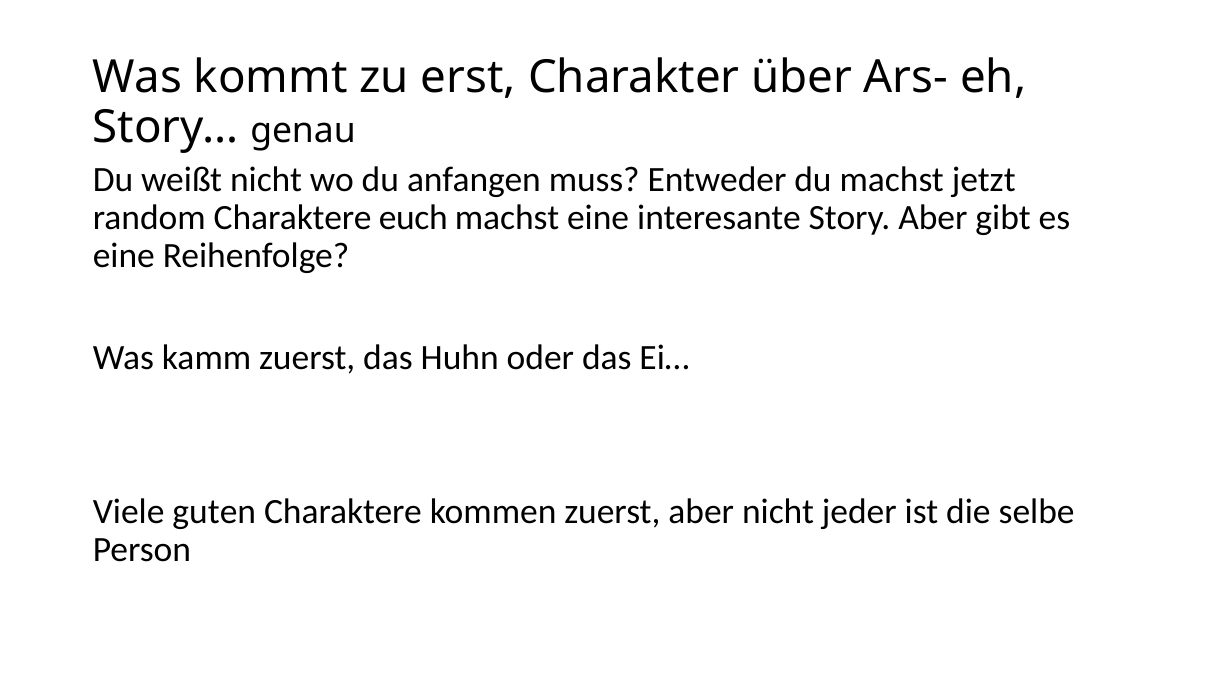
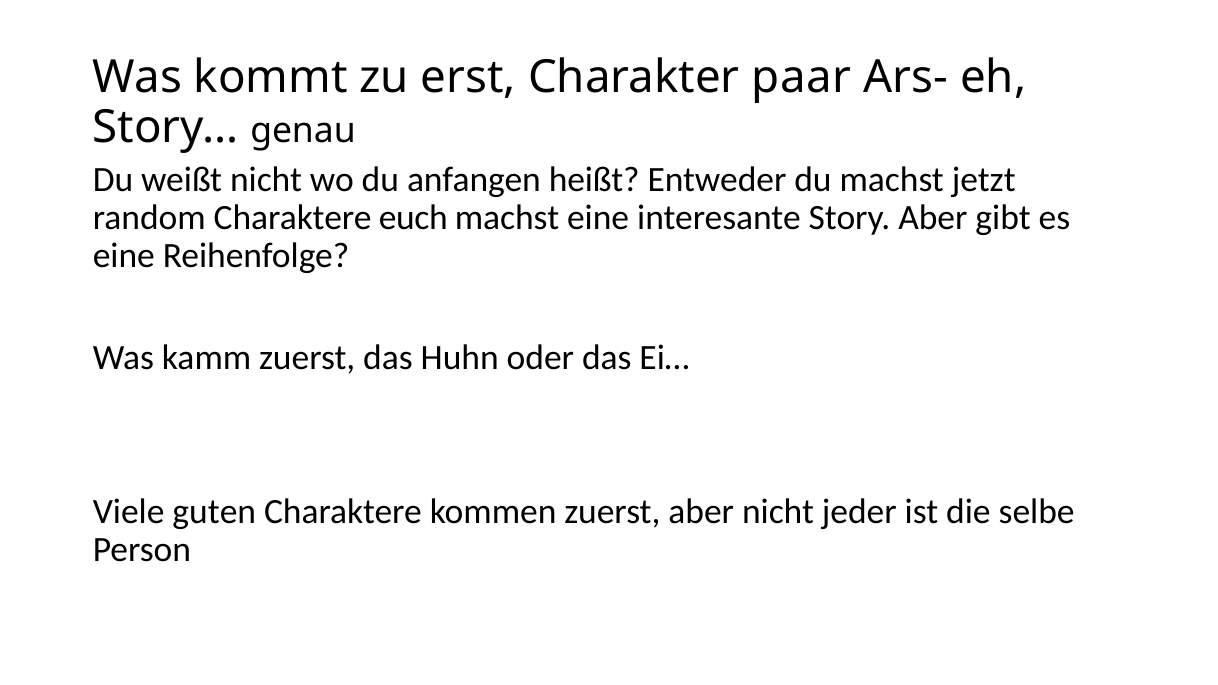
über: über -> paar
muss: muss -> heißt
